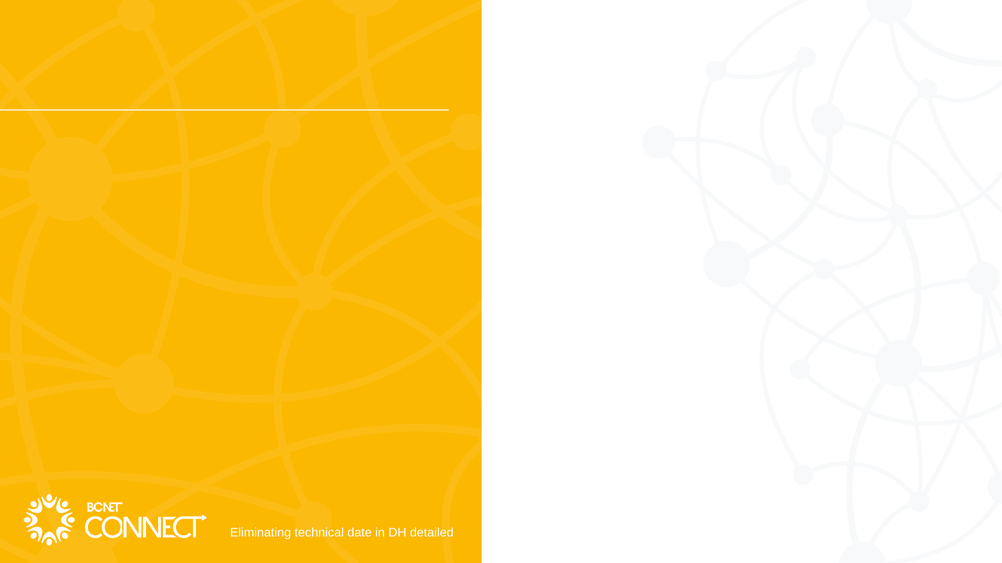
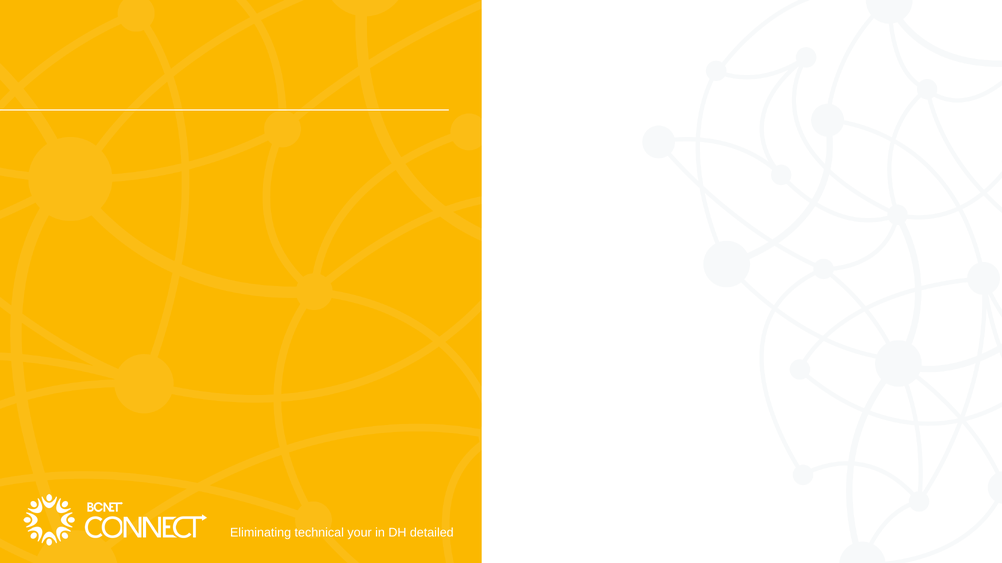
date: date -> your
